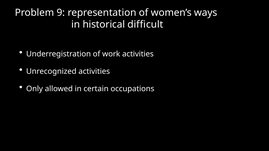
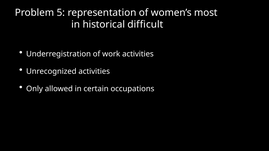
9: 9 -> 5
ways: ways -> most
